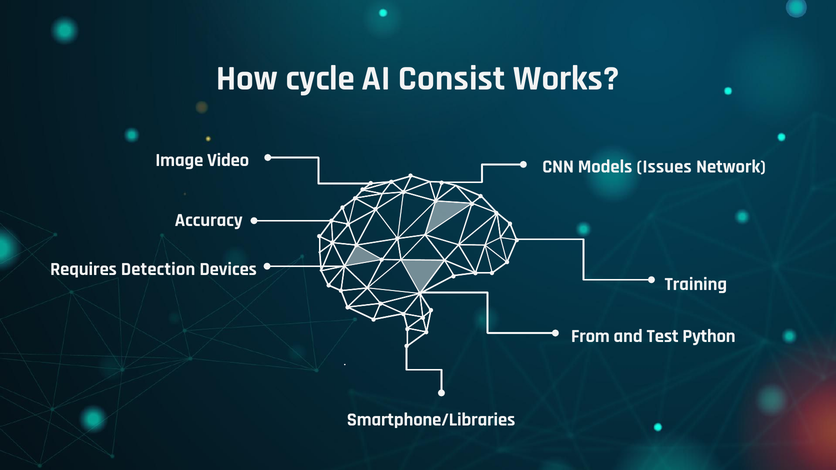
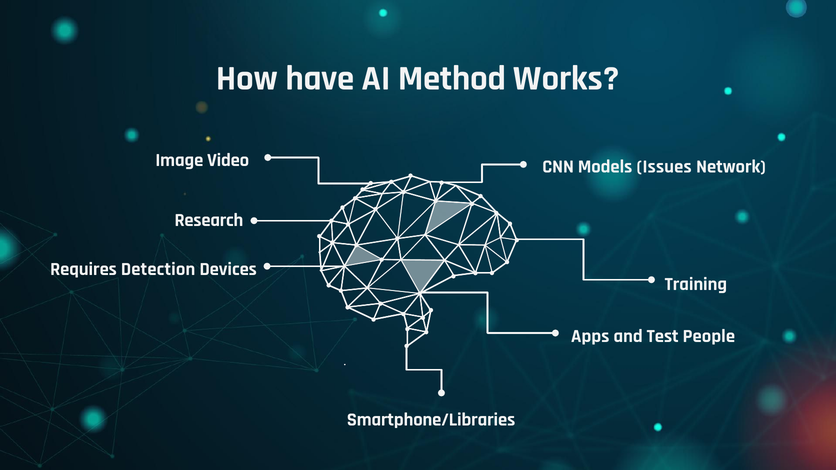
cycle: cycle -> have
Consist: Consist -> Method
Accuracy: Accuracy -> Research
From: From -> Apps
Python: Python -> People
